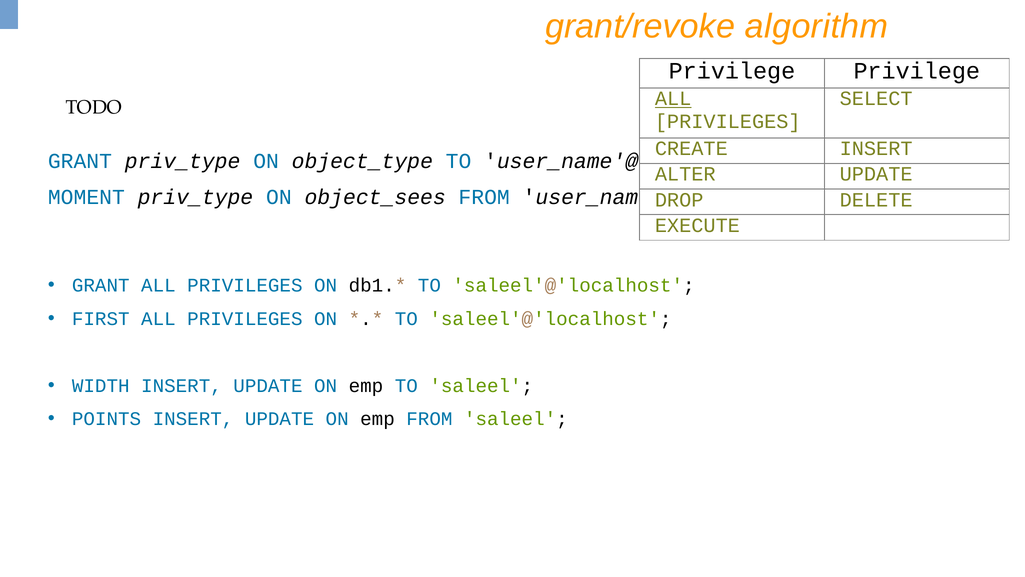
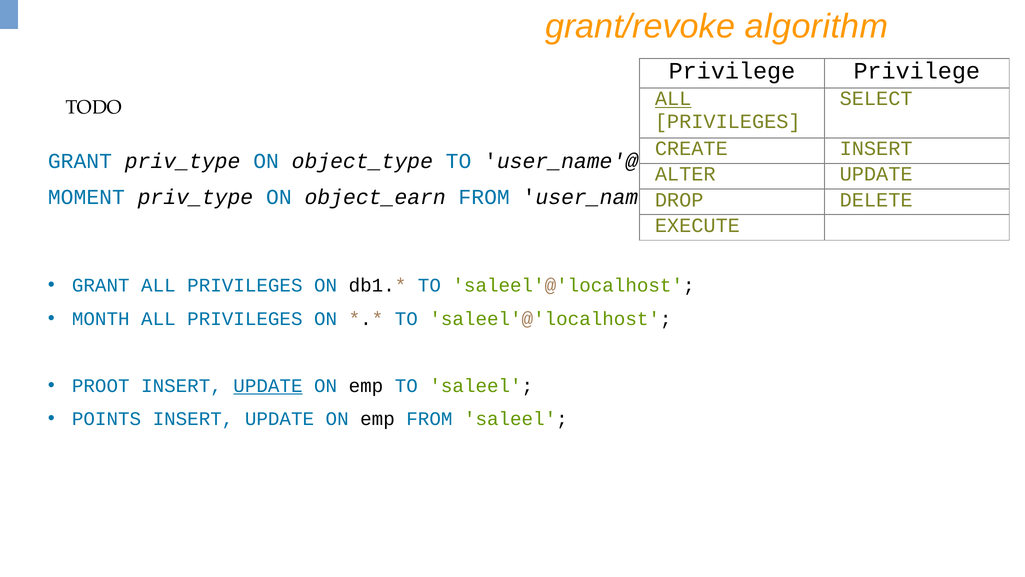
object_sees: object_sees -> object_earn
FIRST: FIRST -> MONTH
WIDTH: WIDTH -> PROOT
UPDATE at (268, 385) underline: none -> present
